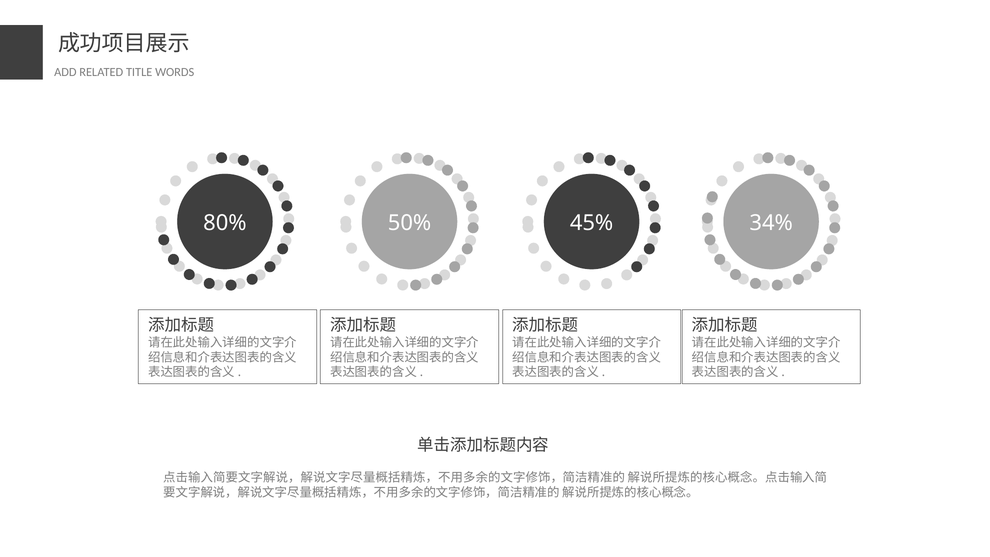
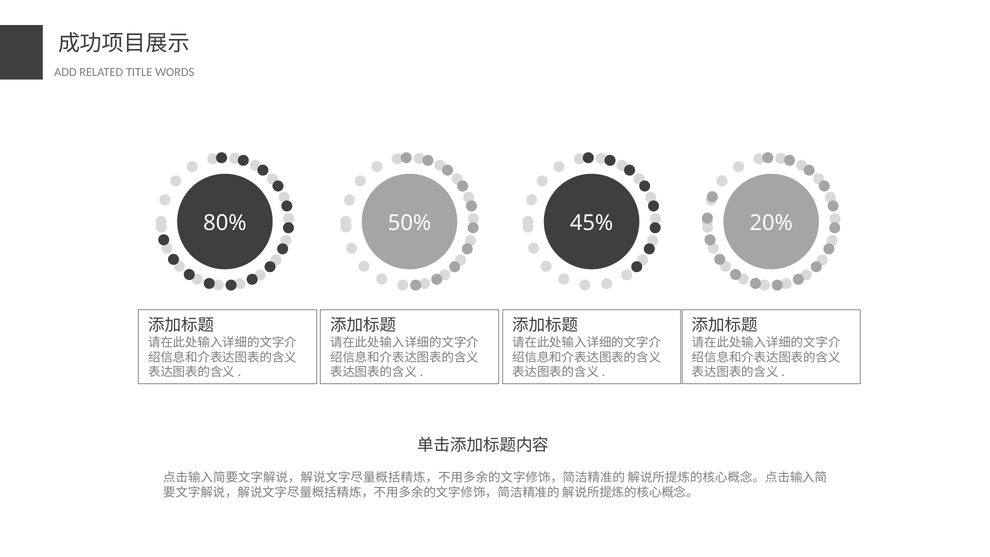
34%: 34% -> 20%
